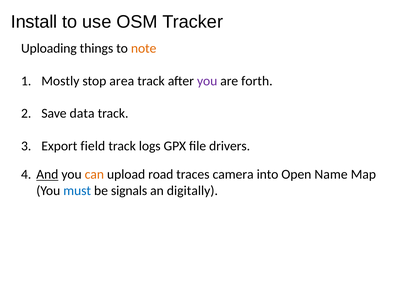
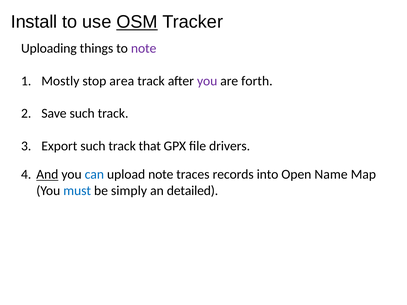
OSM underline: none -> present
note at (144, 48) colour: orange -> purple
Save data: data -> such
Export field: field -> such
logs: logs -> that
can colour: orange -> blue
upload road: road -> note
camera: camera -> records
signals: signals -> simply
digitally: digitally -> detailed
